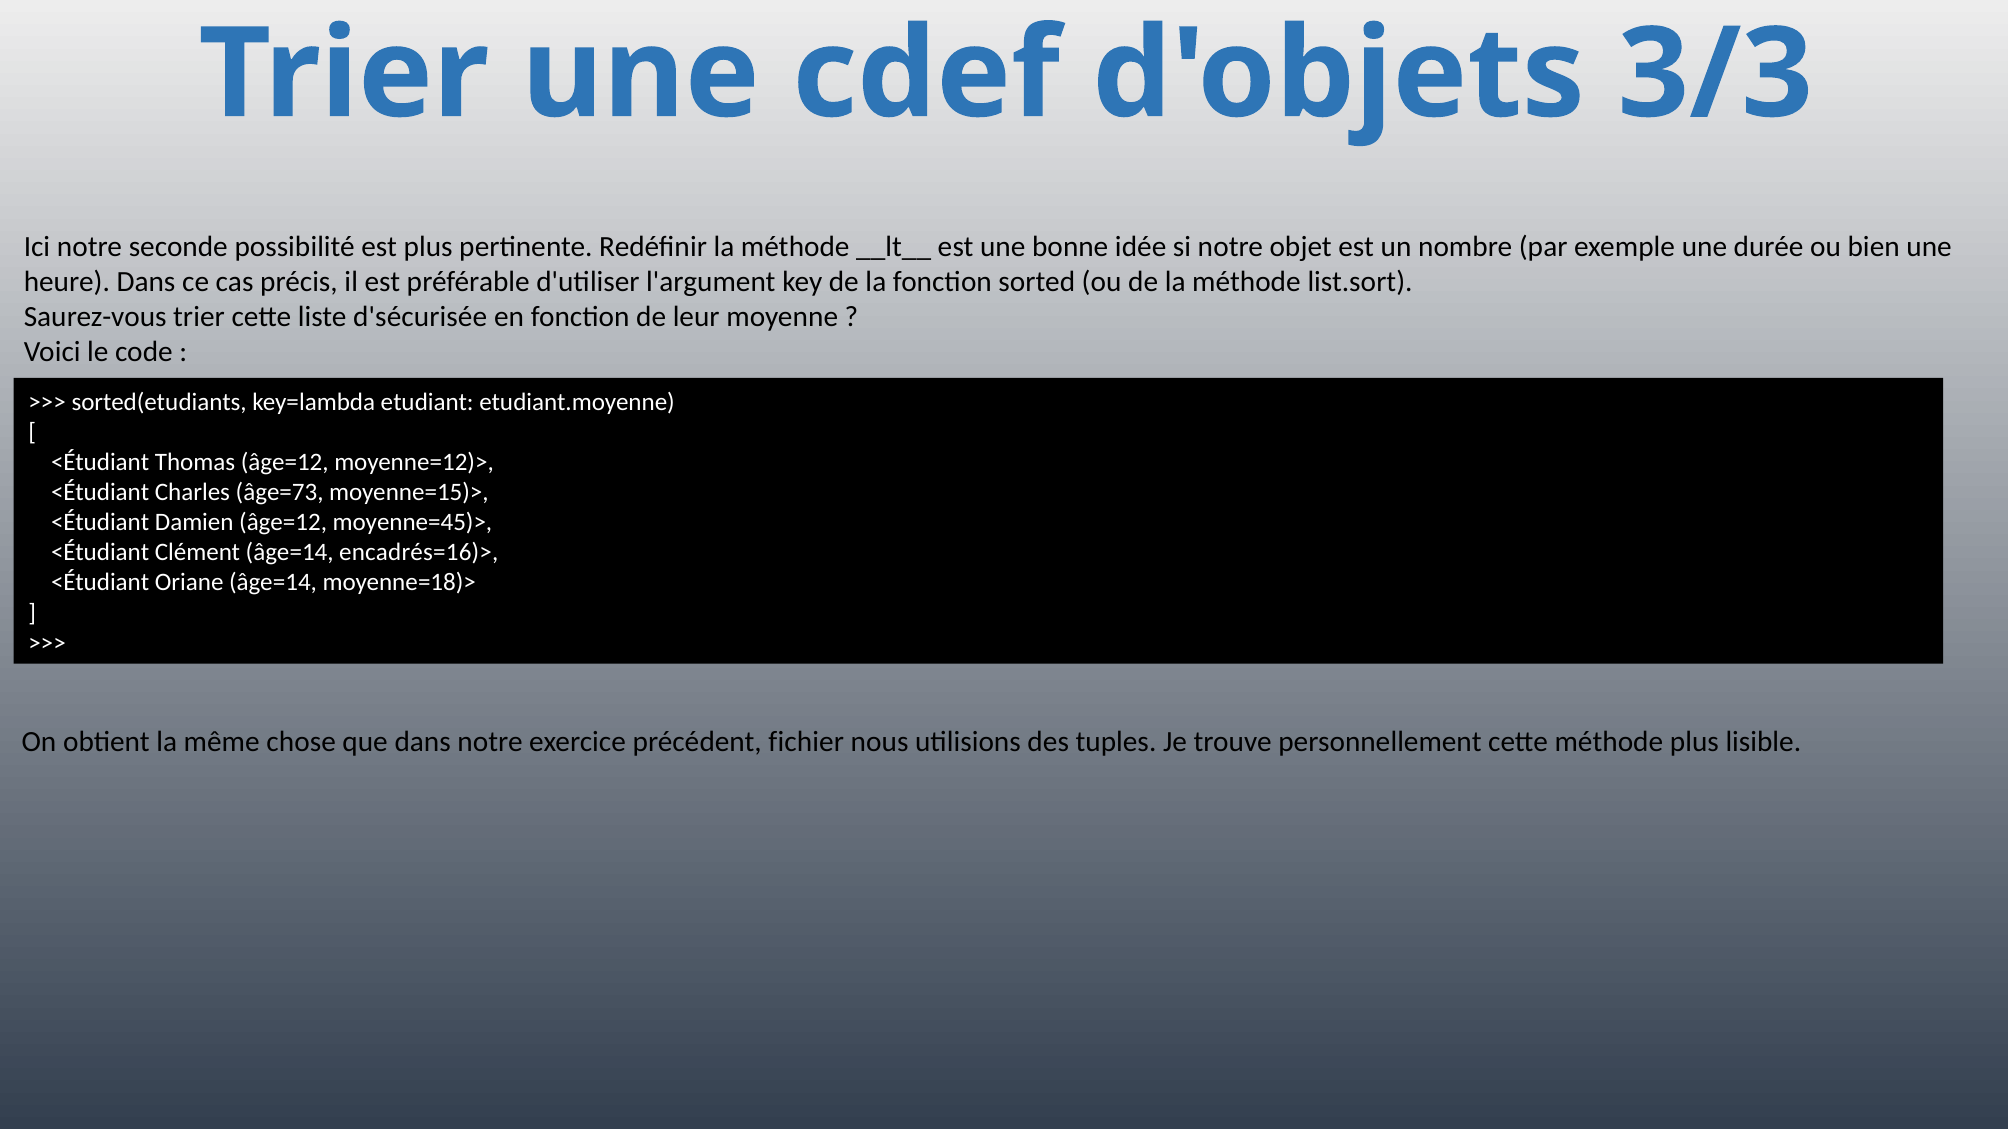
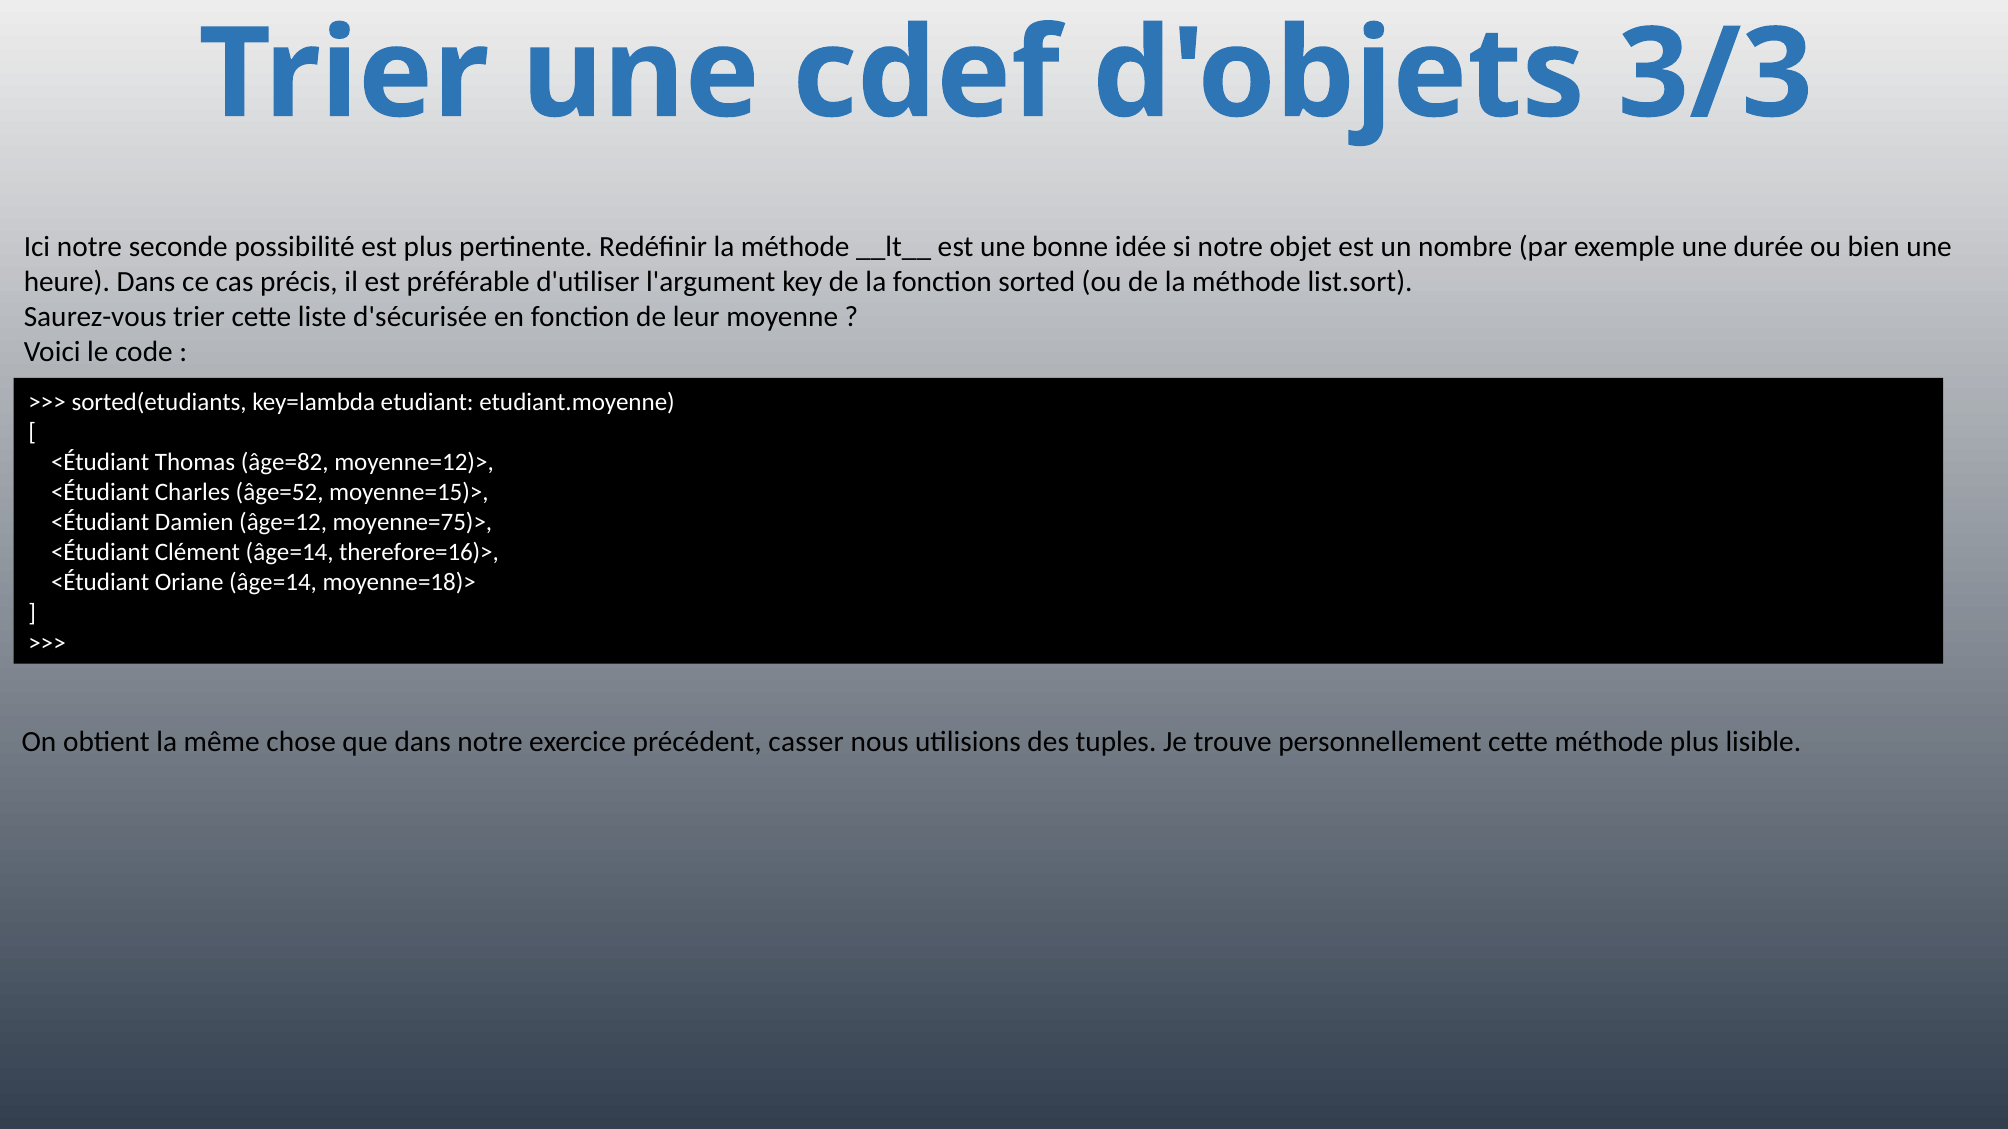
Thomas âge=12: âge=12 -> âge=82
âge=73: âge=73 -> âge=52
moyenne=45)>: moyenne=45)> -> moyenne=75)>
encadrés=16)>: encadrés=16)> -> therefore=16)>
fichier: fichier -> casser
